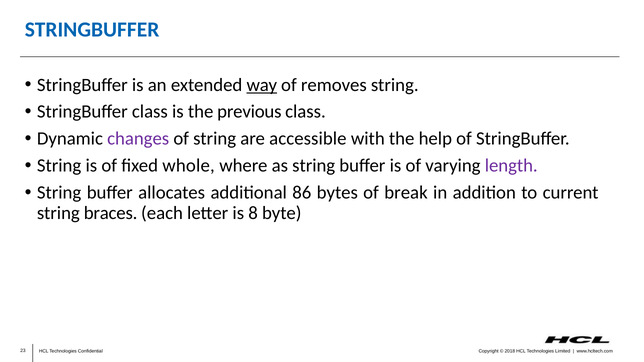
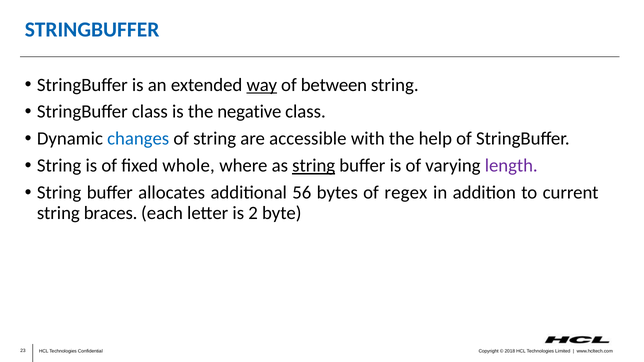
removes: removes -> between
previous: previous -> negative
changes colour: purple -> blue
string at (314, 166) underline: none -> present
86: 86 -> 56
break: break -> regex
8: 8 -> 2
